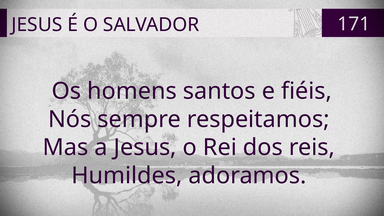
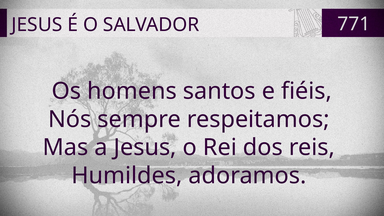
171: 171 -> 771
